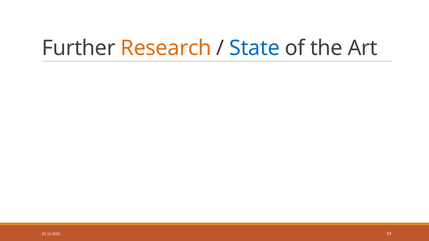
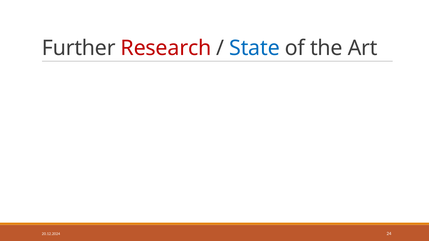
Research colour: orange -> red
